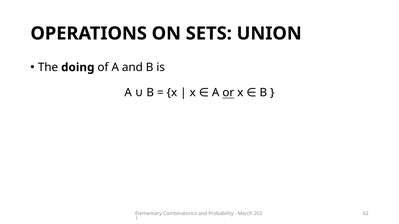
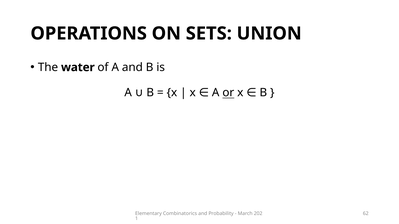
doing: doing -> water
